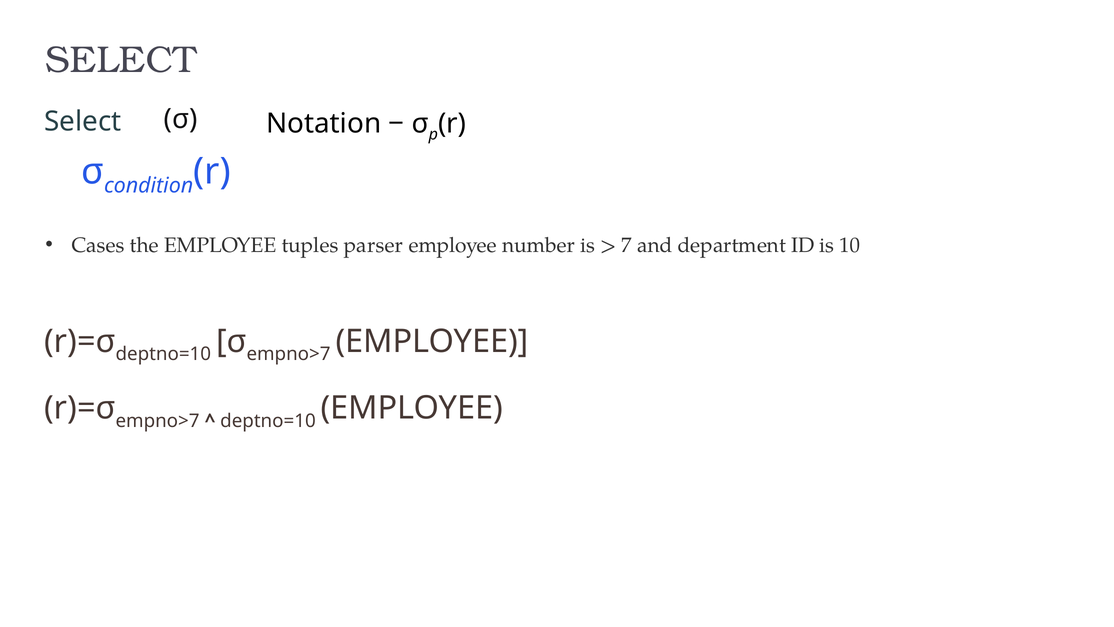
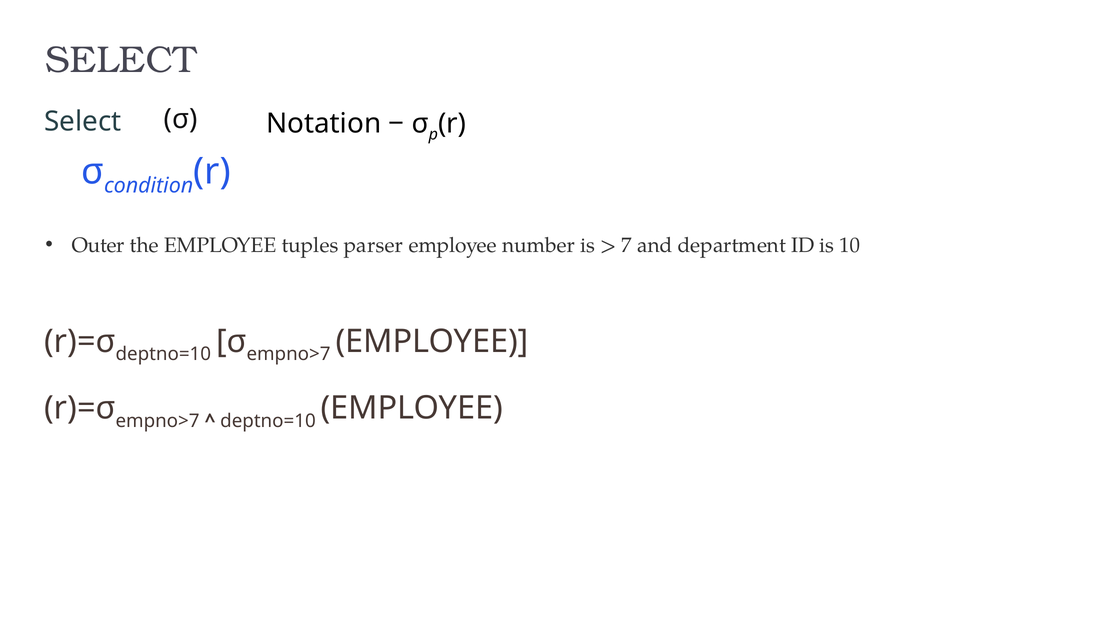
Cases: Cases -> Outer
